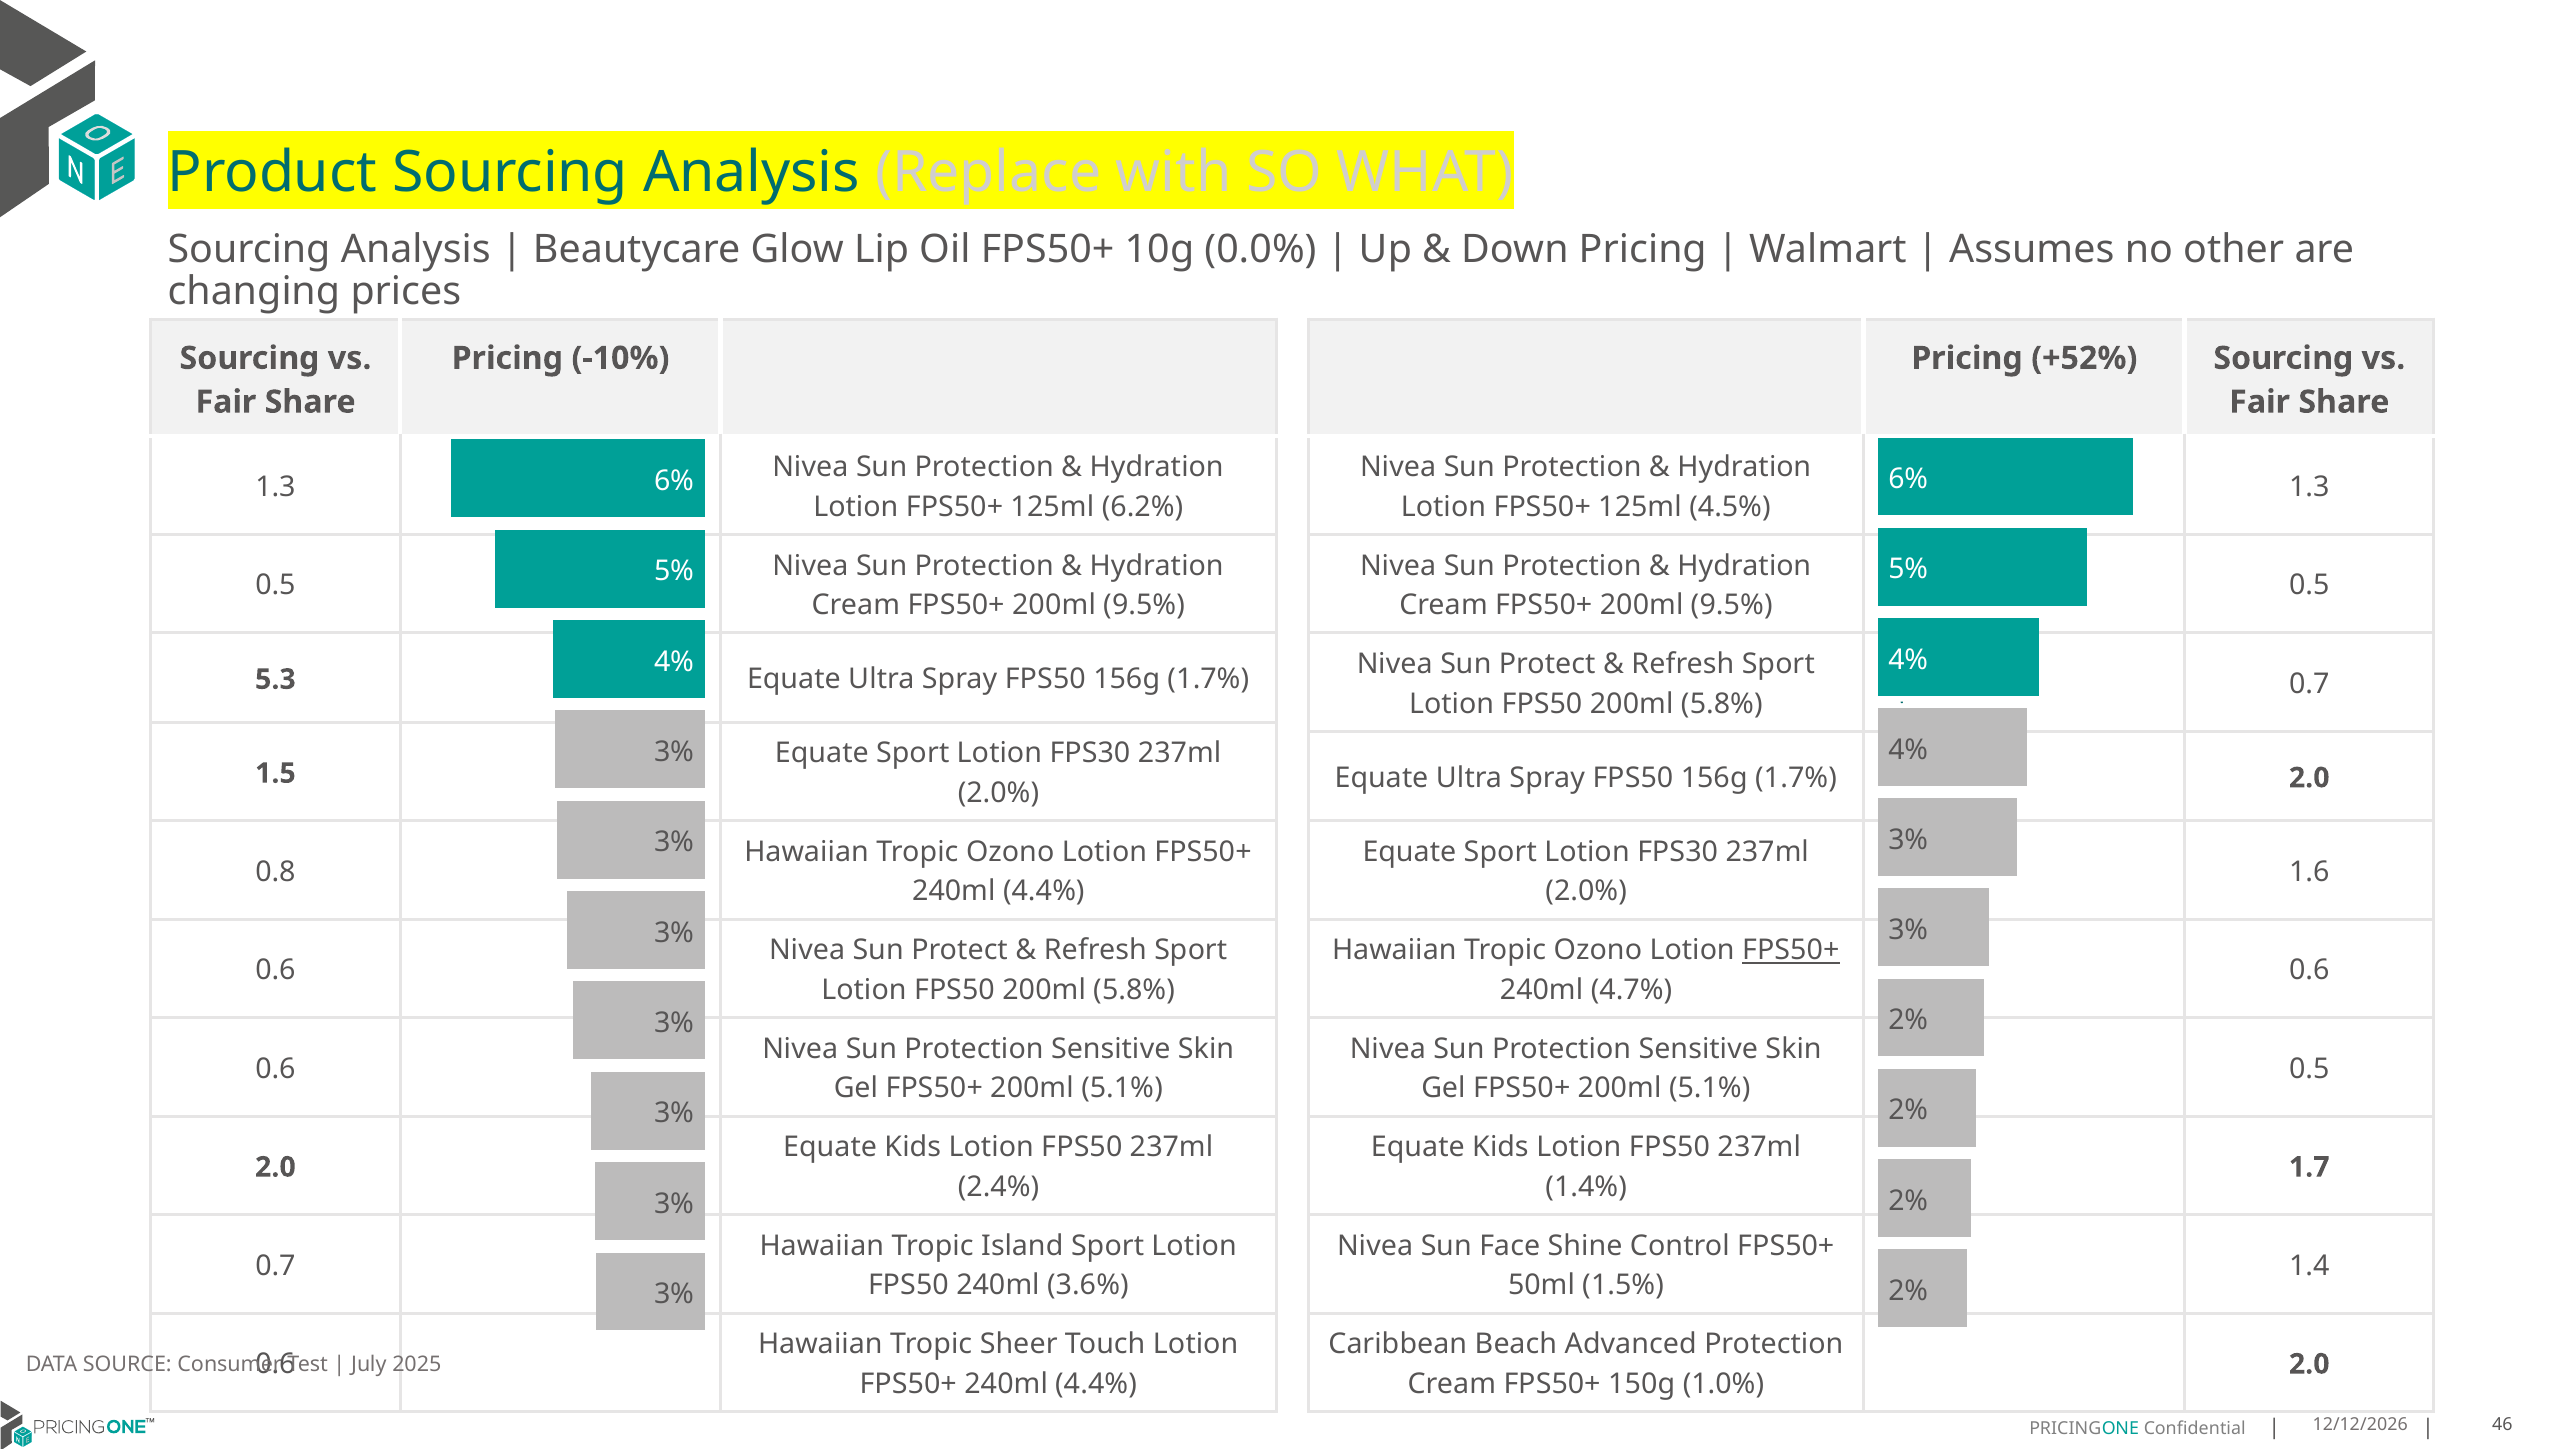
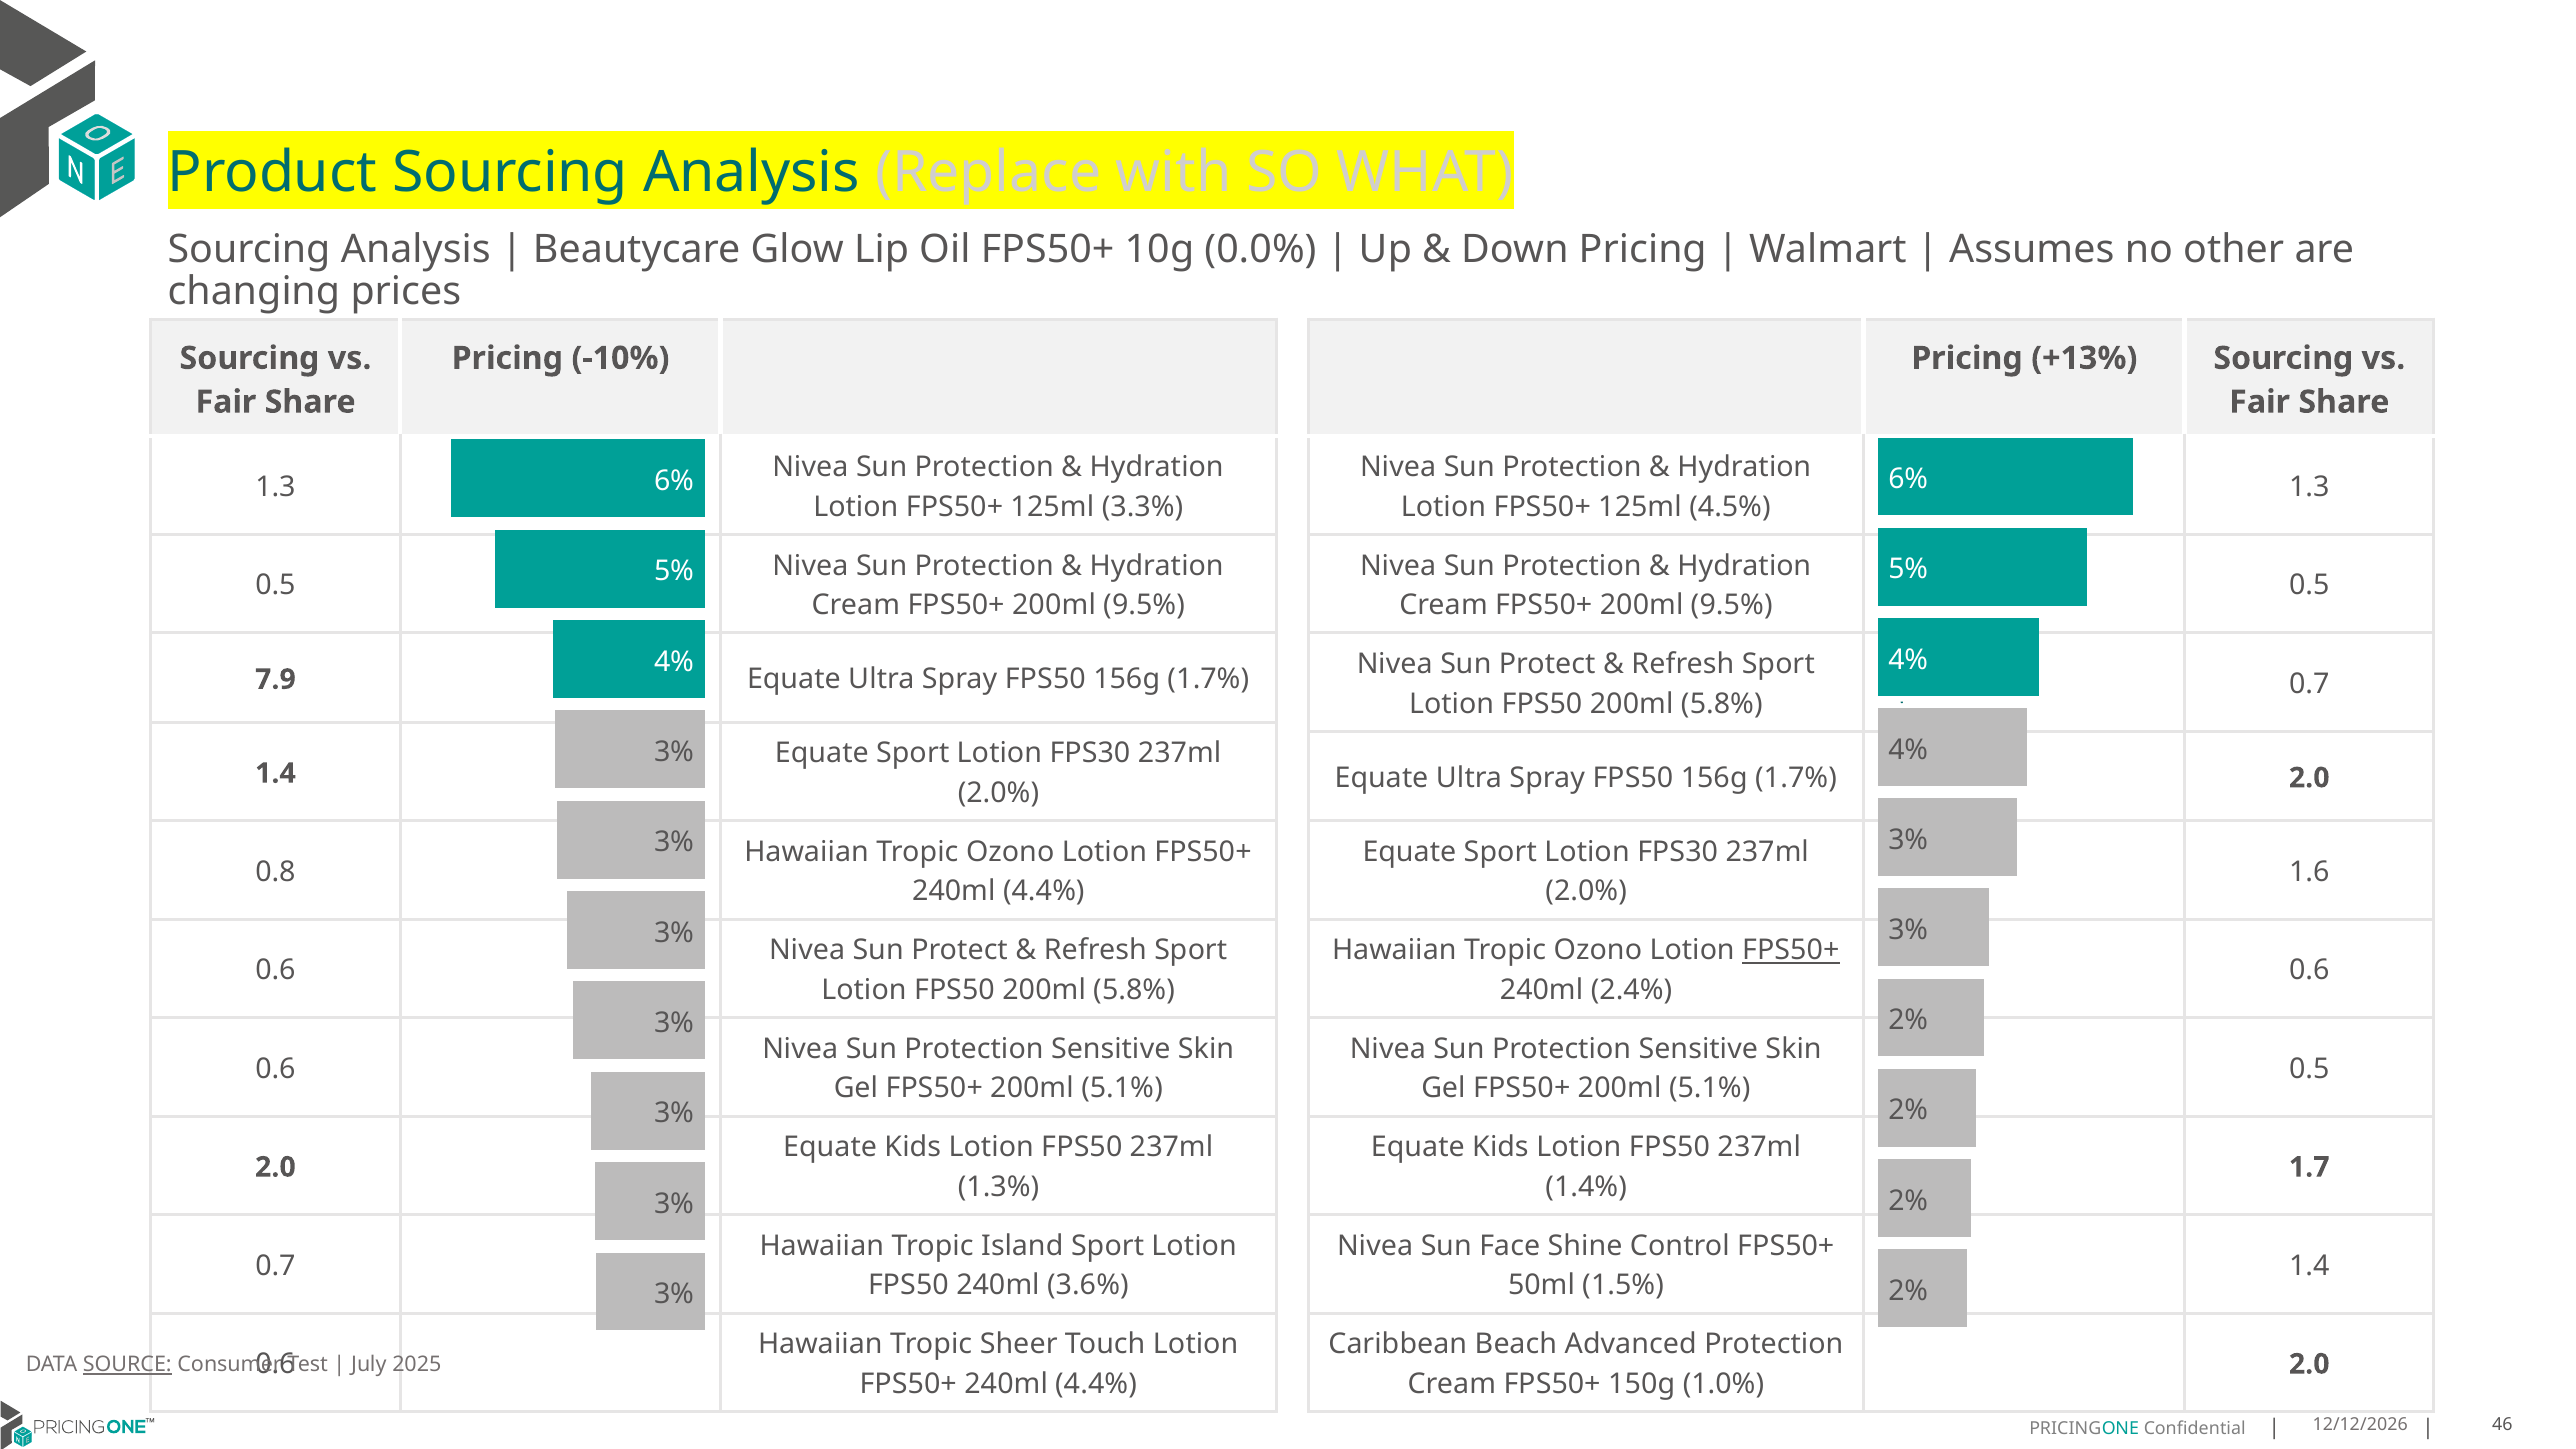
+52%: +52% -> +13%
6.2%: 6.2% -> 3.3%
5.3: 5.3 -> 7.9
1.5 at (275, 773): 1.5 -> 1.4
4.7%: 4.7% -> 2.4%
2.4%: 2.4% -> 1.3%
SOURCE underline: none -> present
